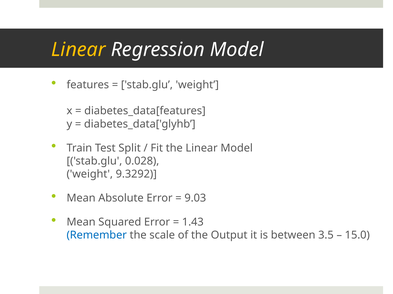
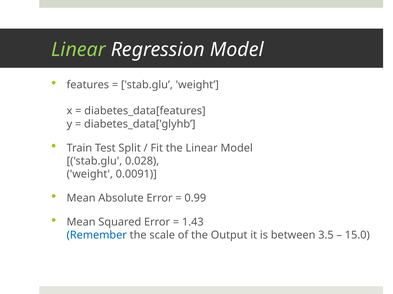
Linear at (78, 50) colour: yellow -> light green
9.3292: 9.3292 -> 0.0091
9.03: 9.03 -> 0.99
